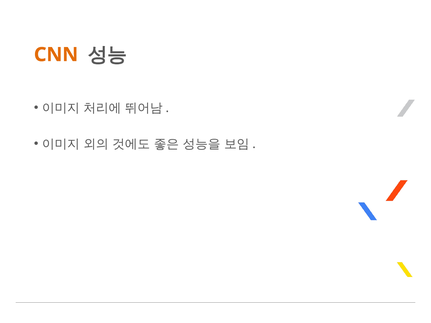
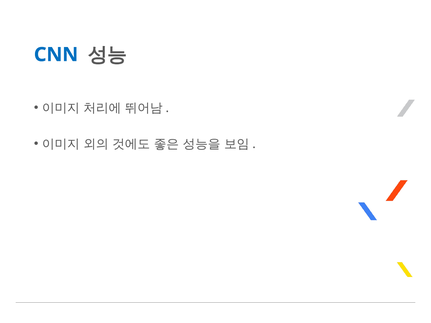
CNN colour: orange -> blue
